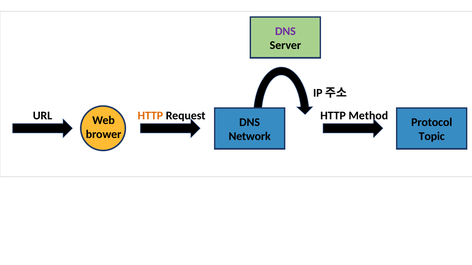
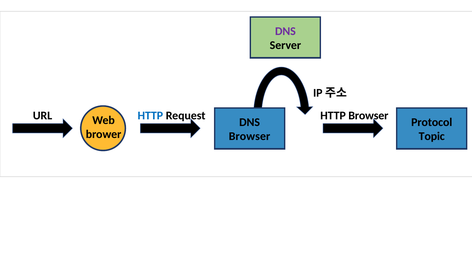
HTTP at (150, 116) colour: orange -> blue
HTTP Method: Method -> Browser
Network at (250, 137): Network -> Browser
